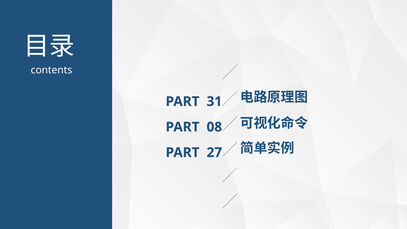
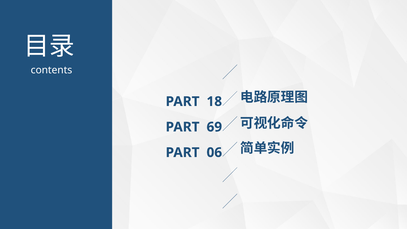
31: 31 -> 18
08: 08 -> 69
27: 27 -> 06
